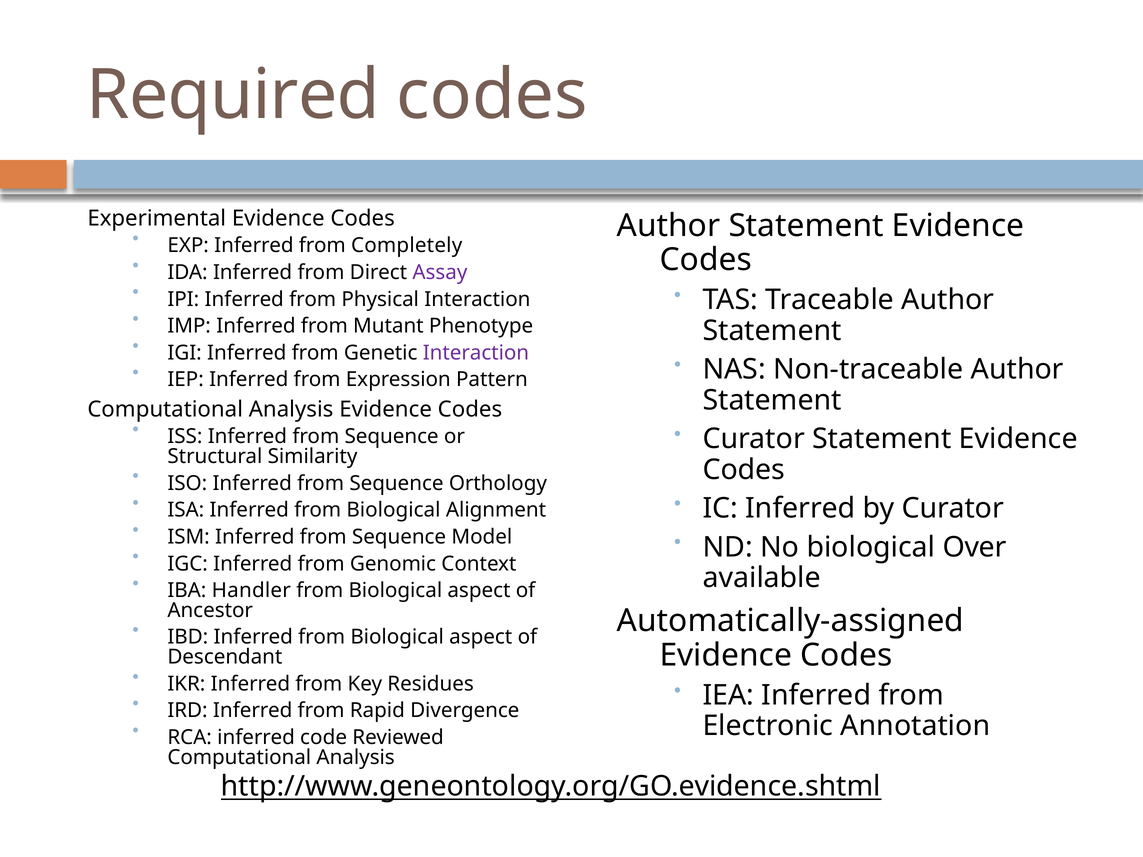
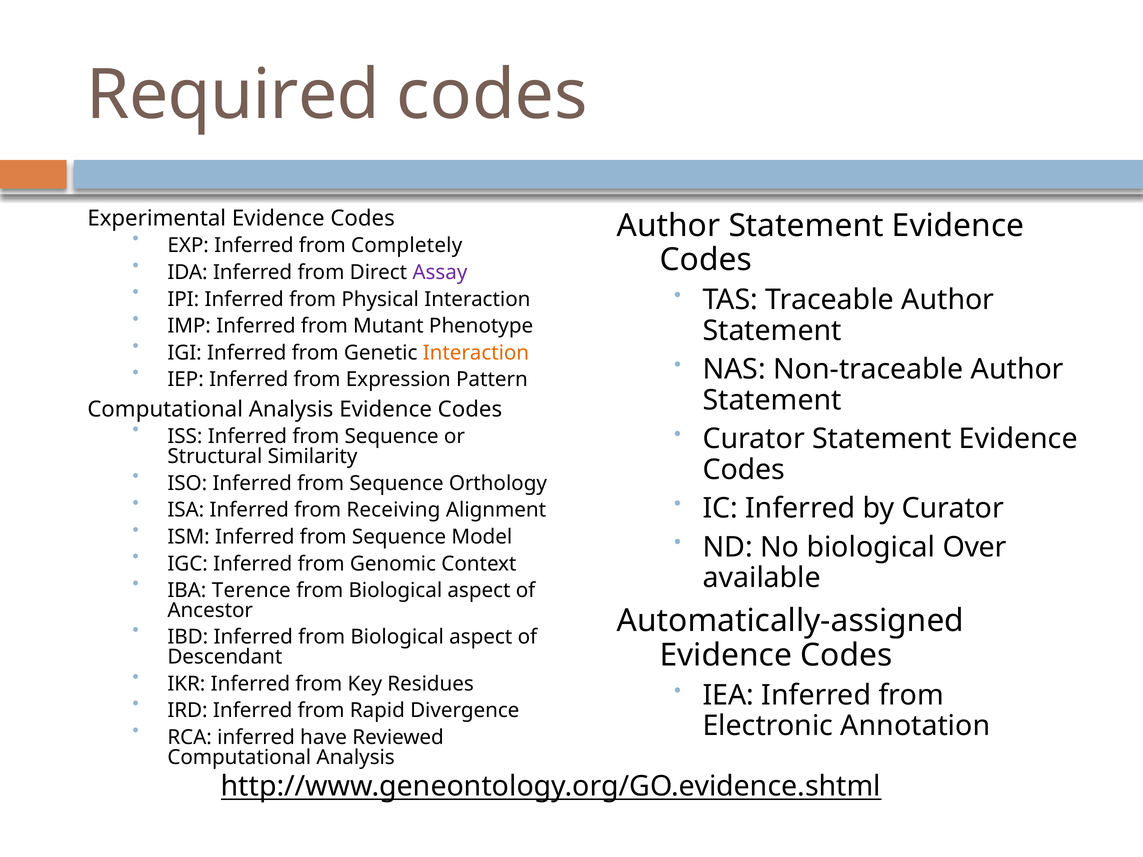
Interaction at (476, 353) colour: purple -> orange
ISA Inferred from Biological: Biological -> Receiving
Handler: Handler -> Terence
code: code -> have
